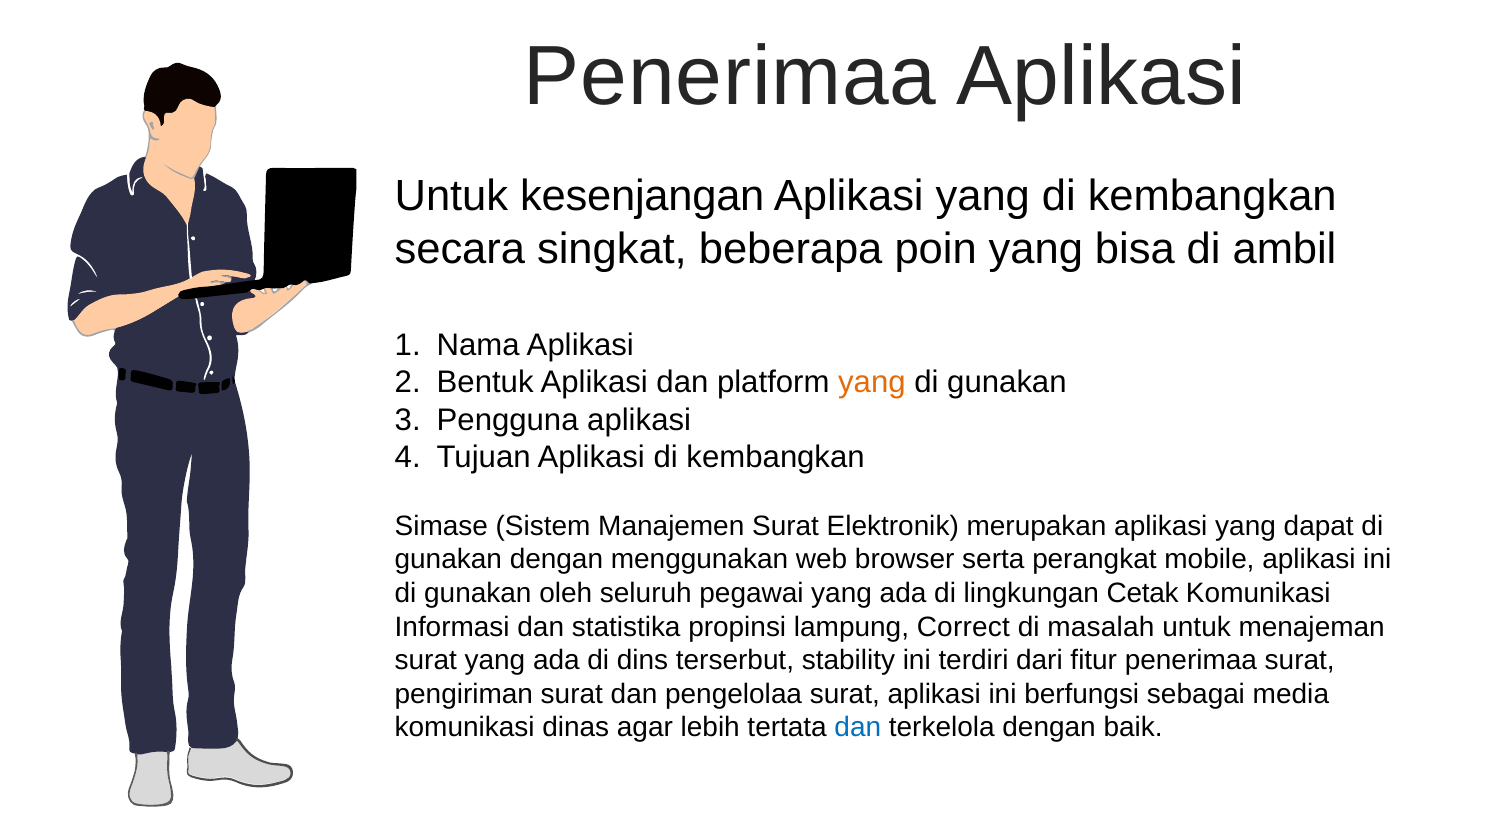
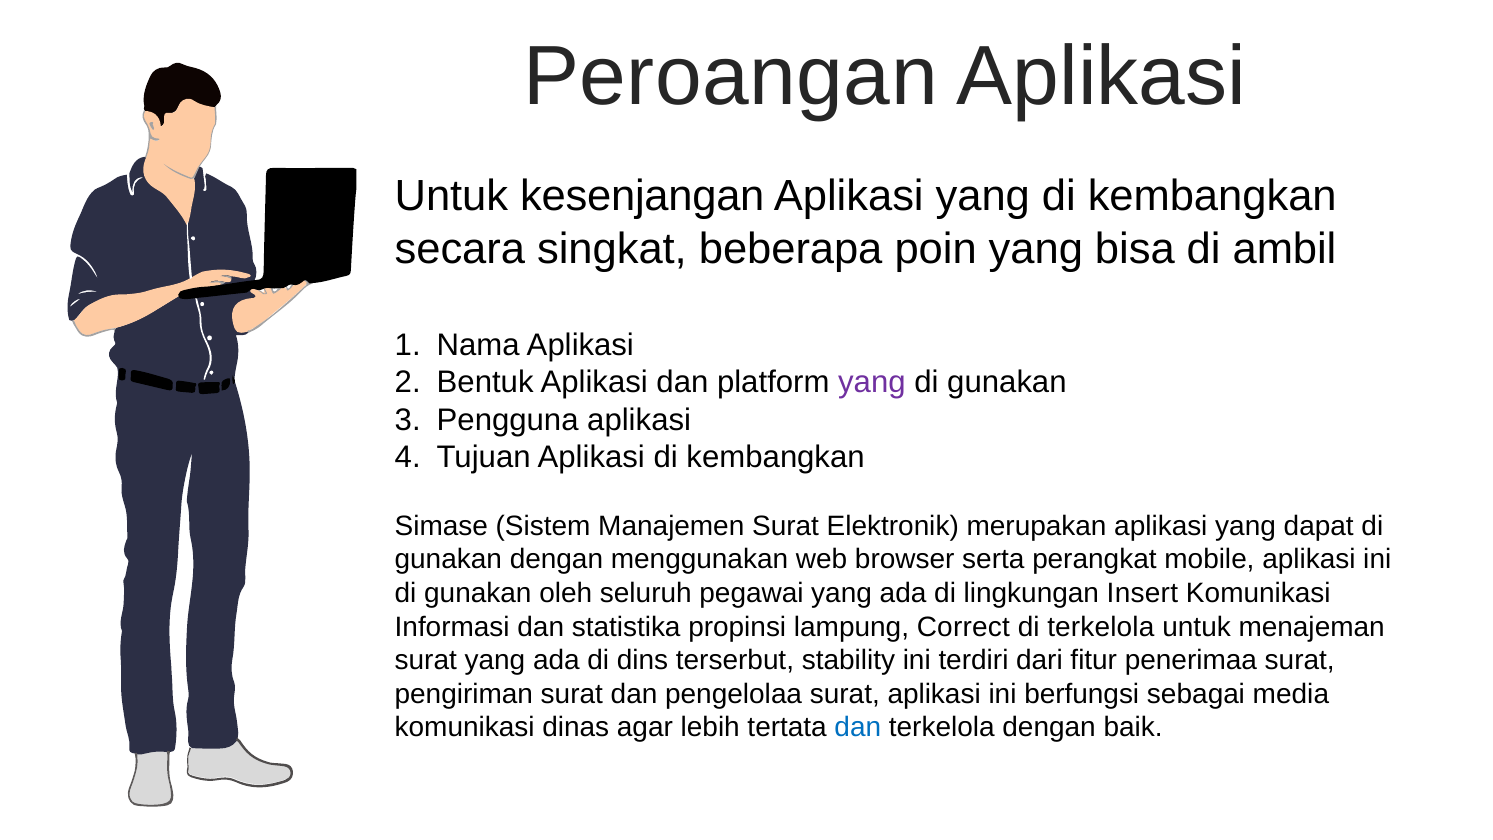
Penerimaa at (730, 77): Penerimaa -> Peroangan
yang at (872, 382) colour: orange -> purple
Cetak: Cetak -> Insert
di masalah: masalah -> terkelola
